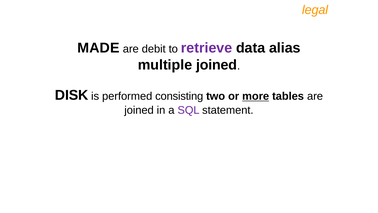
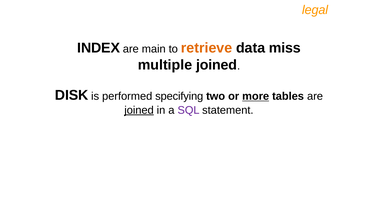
MADE: MADE -> INDEX
debit: debit -> main
retrieve colour: purple -> orange
alias: alias -> miss
consisting: consisting -> specifying
joined at (139, 110) underline: none -> present
